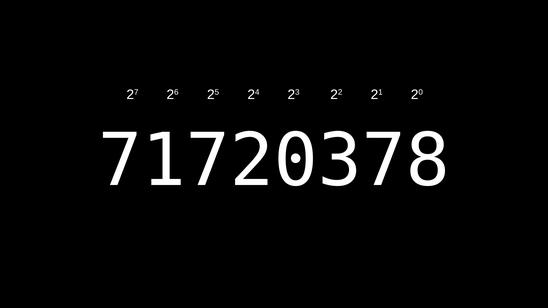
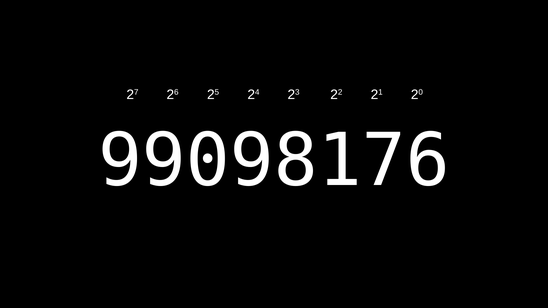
71720378: 71720378 -> 99098176
